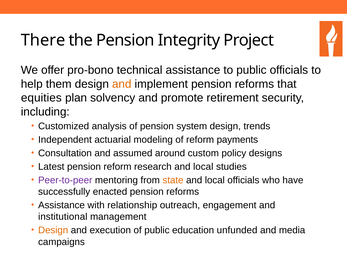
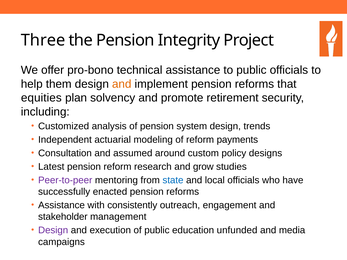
There: There -> Three
research and local: local -> grow
state colour: orange -> blue
relationship: relationship -> consistently
institutional: institutional -> stakeholder
Design at (53, 230) colour: orange -> purple
